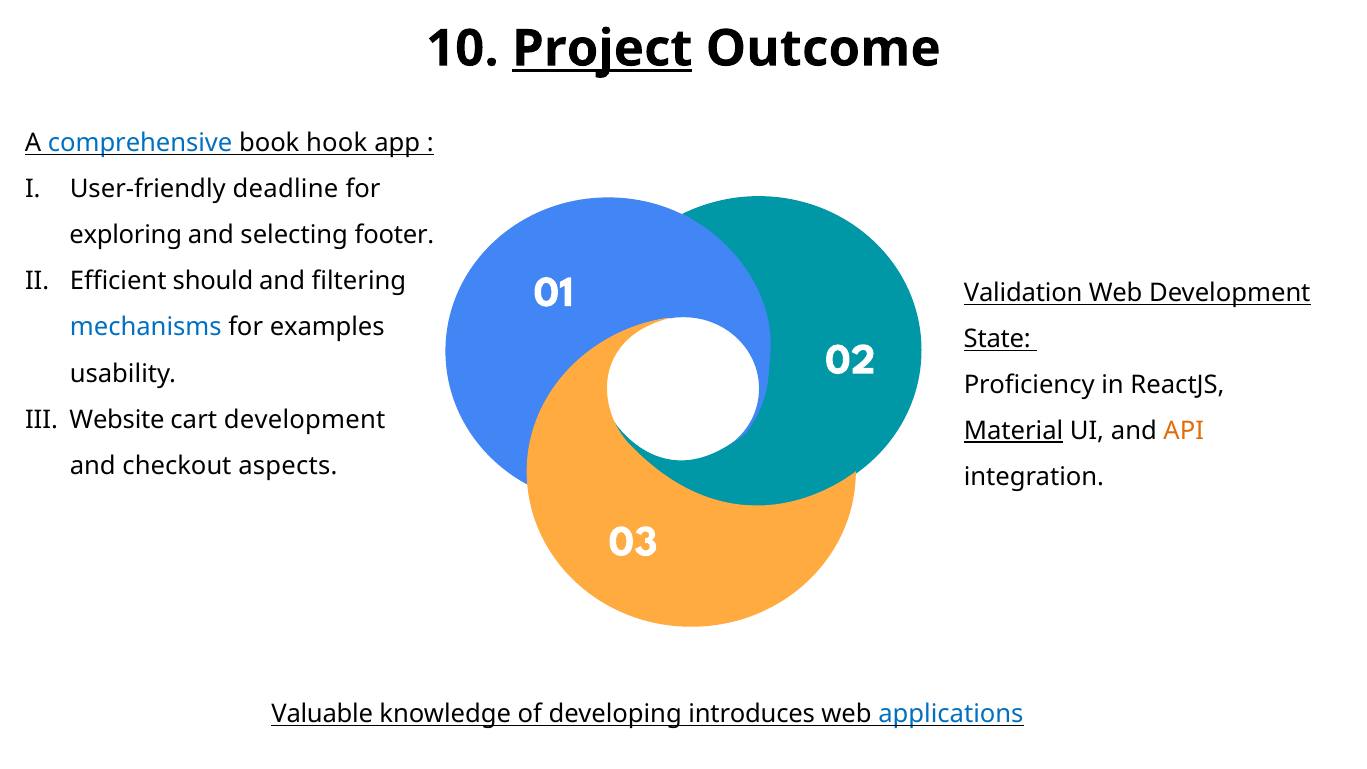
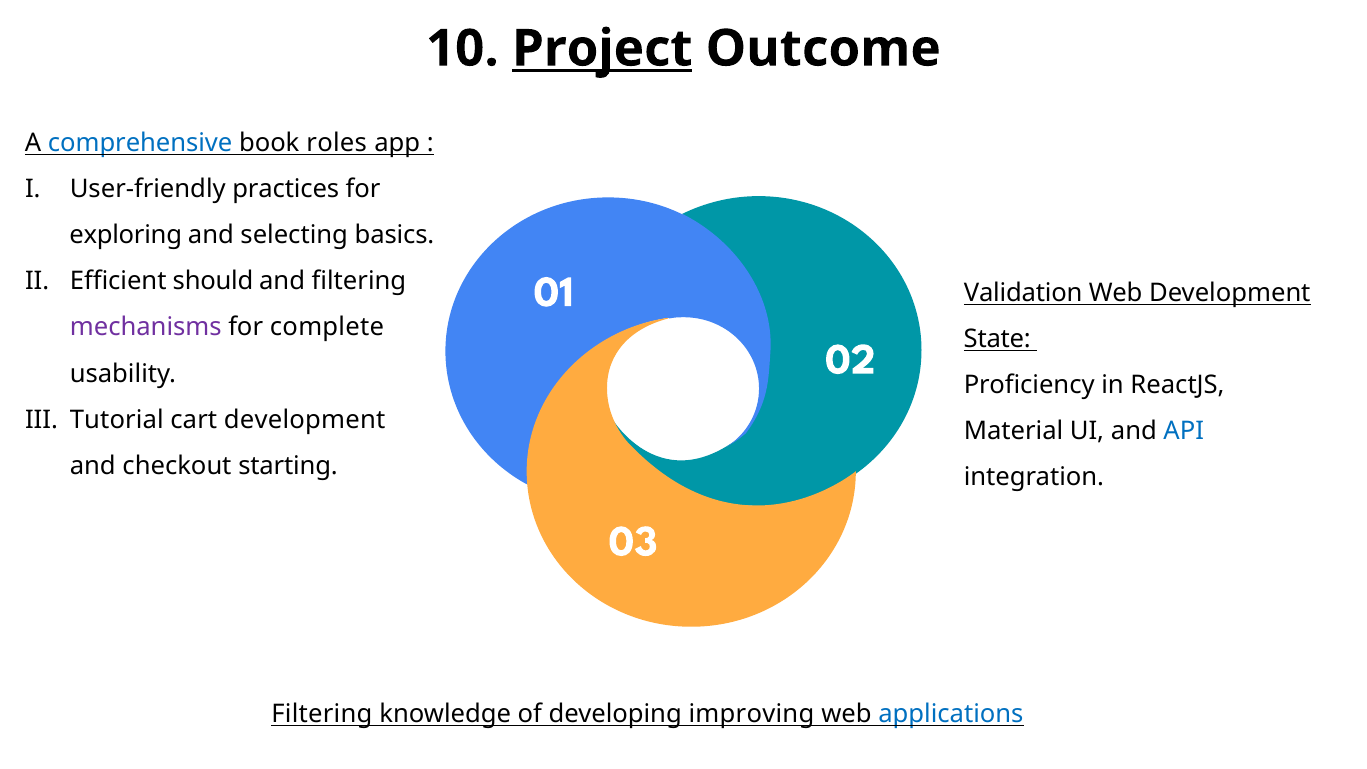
hook: hook -> roles
deadline: deadline -> practices
footer: footer -> basics
mechanisms colour: blue -> purple
examples: examples -> complete
Website: Website -> Tutorial
Material underline: present -> none
API colour: orange -> blue
aspects: aspects -> starting
Valuable at (322, 714): Valuable -> Filtering
introduces: introduces -> improving
